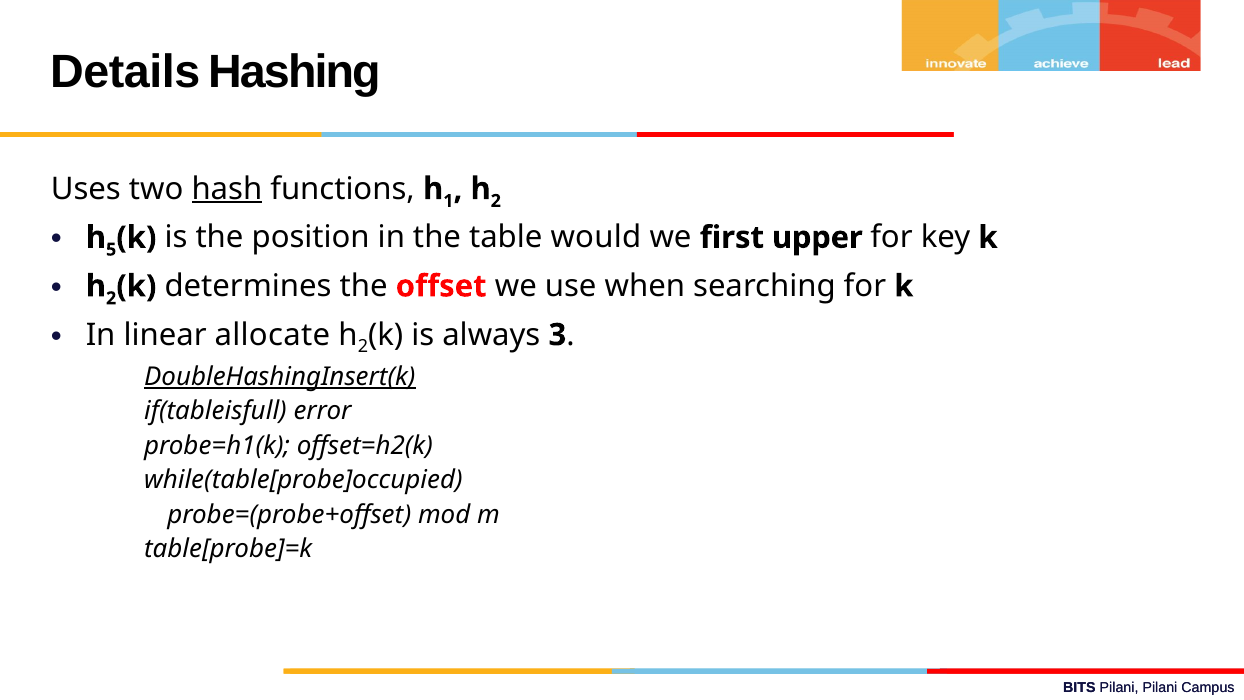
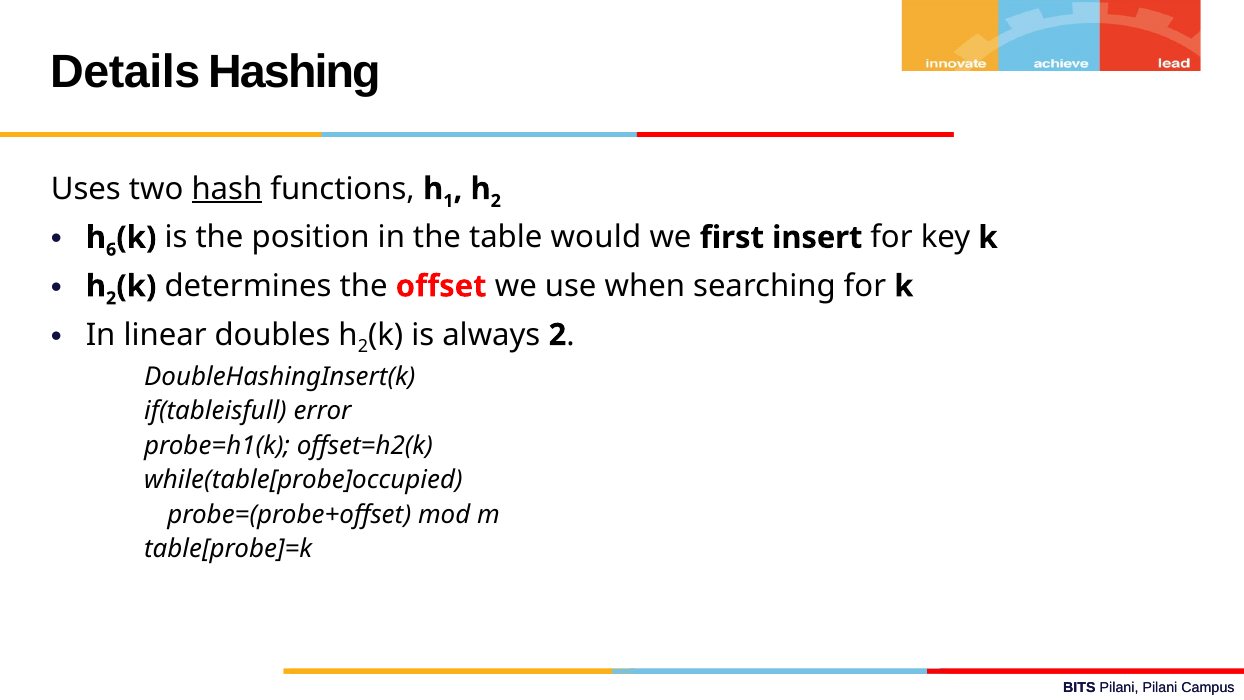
5: 5 -> 6
upper: upper -> insert
allocate: allocate -> doubles
always 3: 3 -> 2
DoubleHashingInsert(k underline: present -> none
